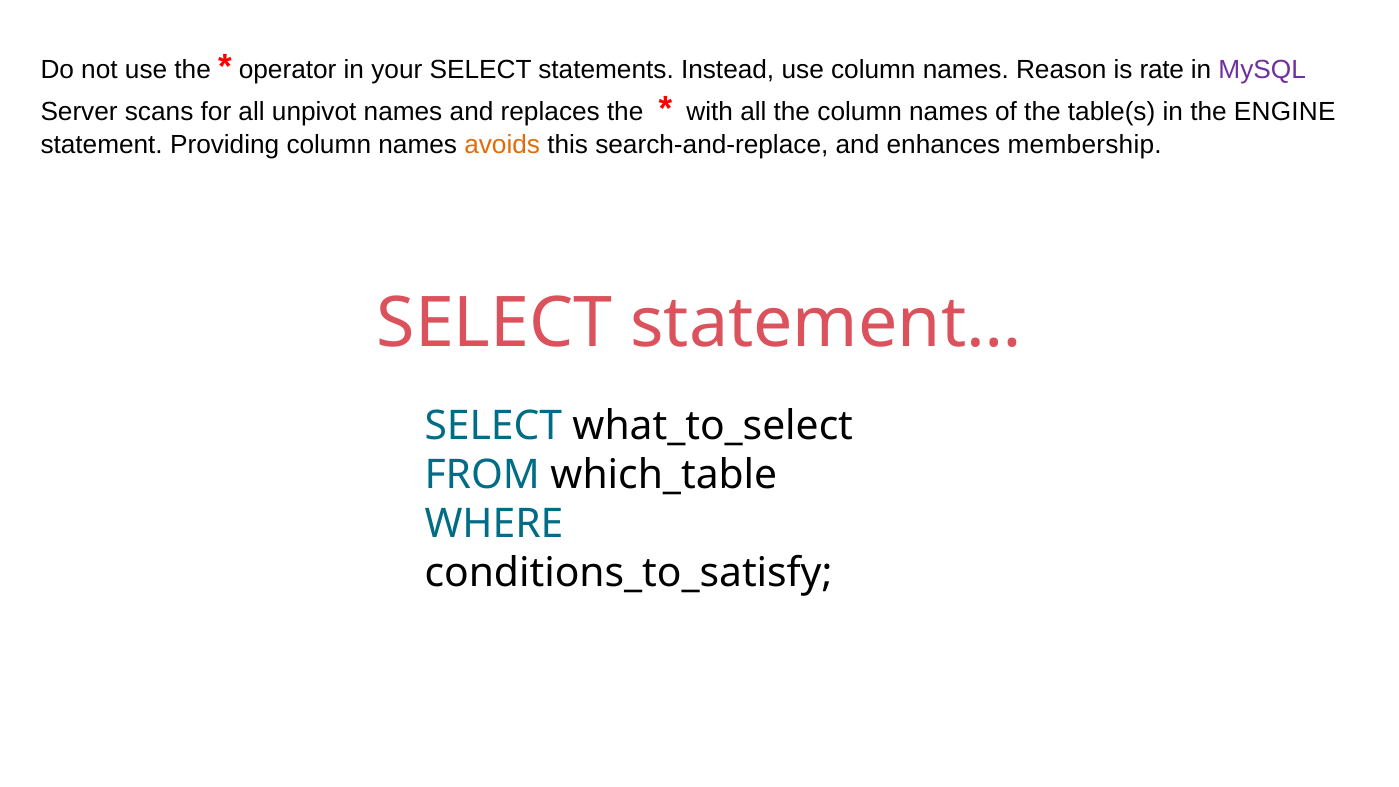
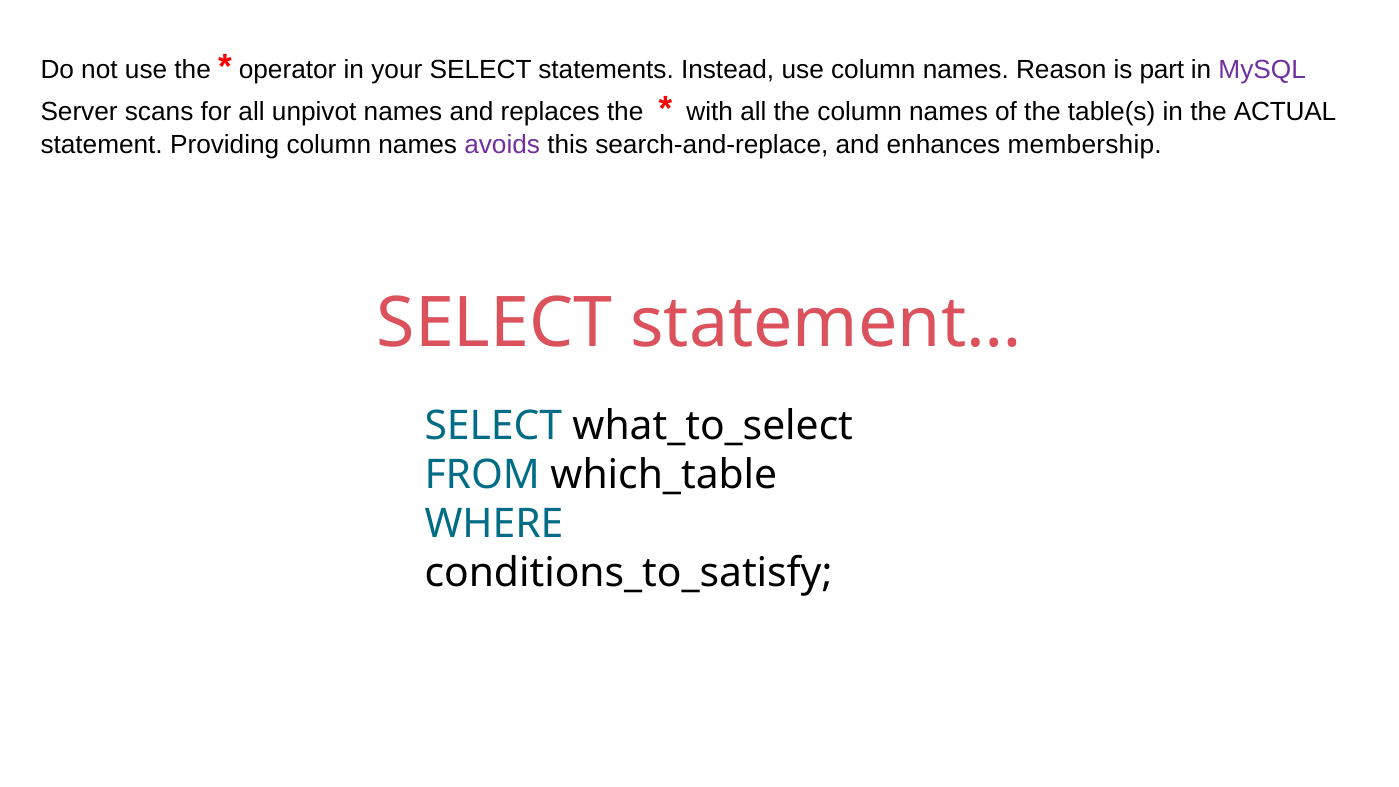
rate: rate -> part
ENGINE: ENGINE -> ACTUAL
avoids colour: orange -> purple
